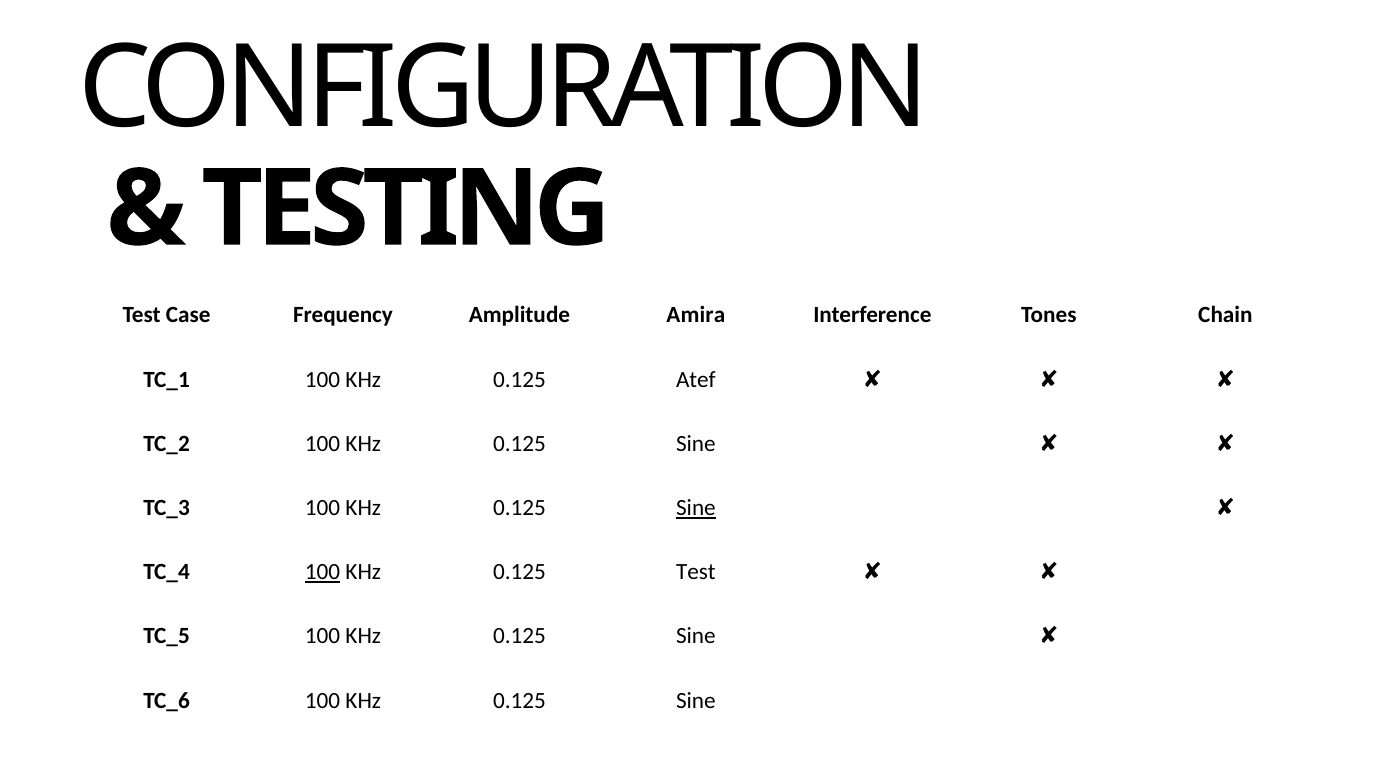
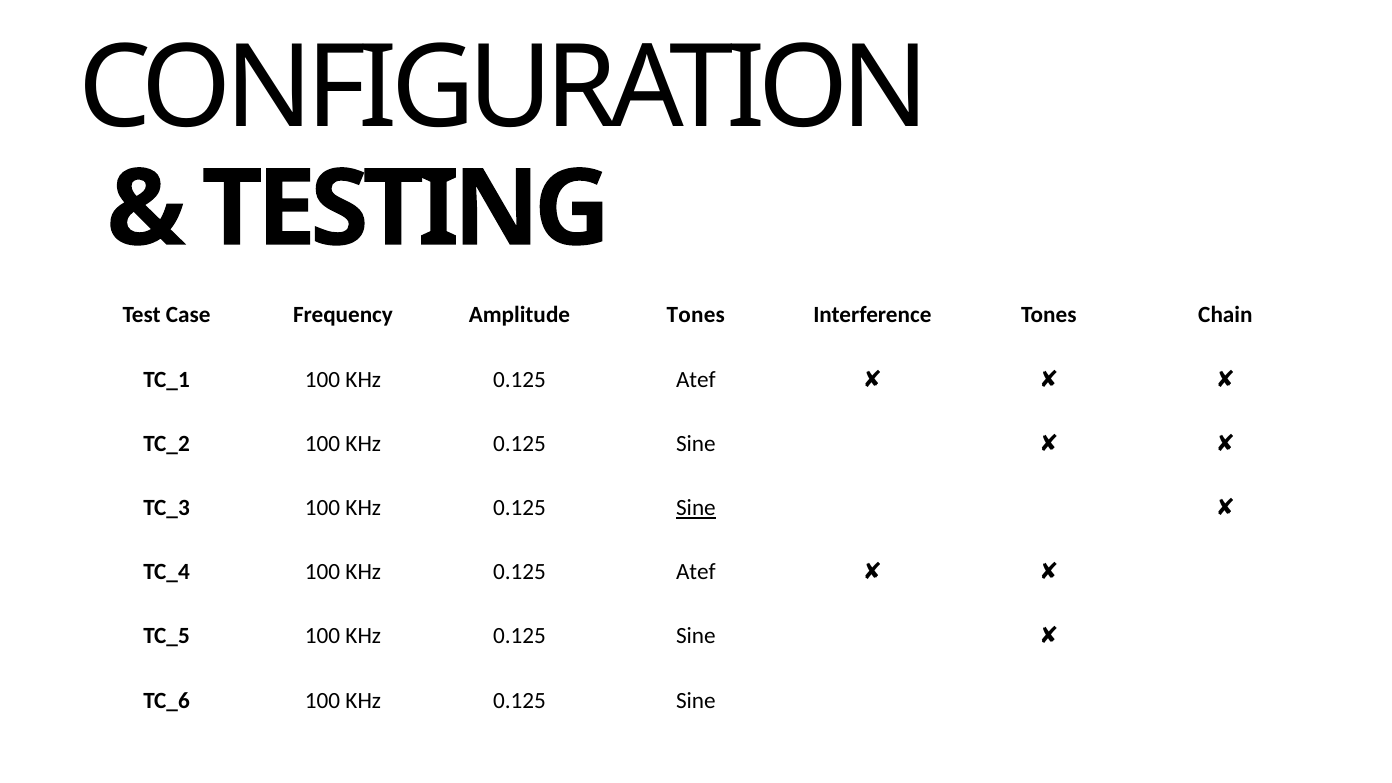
Amplitude Amira: Amira -> Tones
100 at (323, 572) underline: present -> none
Test at (696, 572): Test -> Atef
